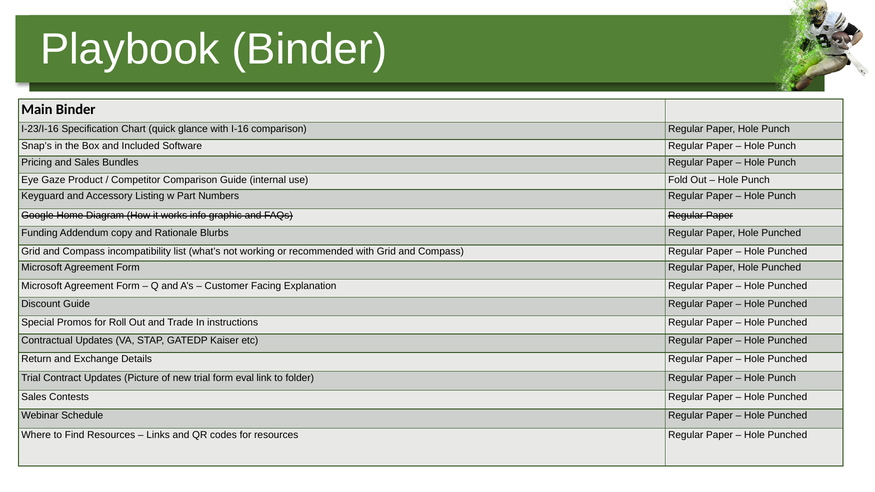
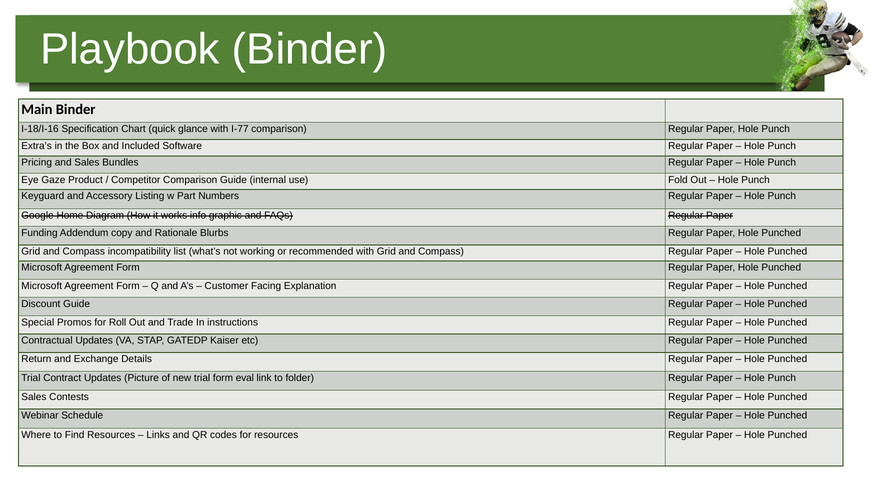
I-23/I-16: I-23/I-16 -> I-18/I-16
I-16: I-16 -> I-77
Snap’s: Snap’s -> Extra’s
